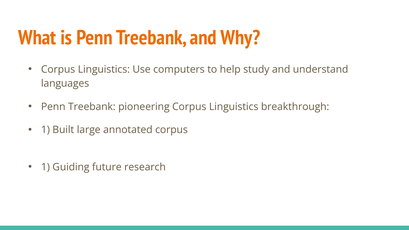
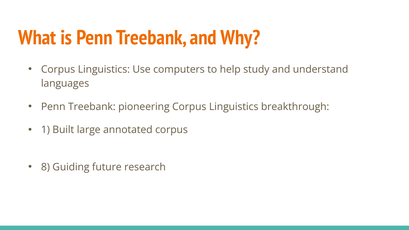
1 at (45, 167): 1 -> 8
